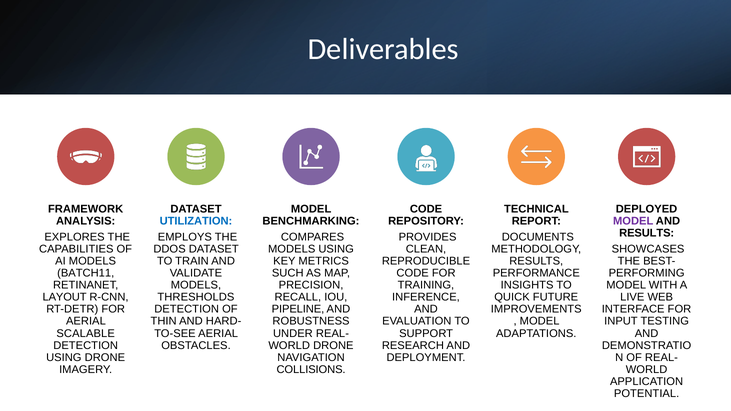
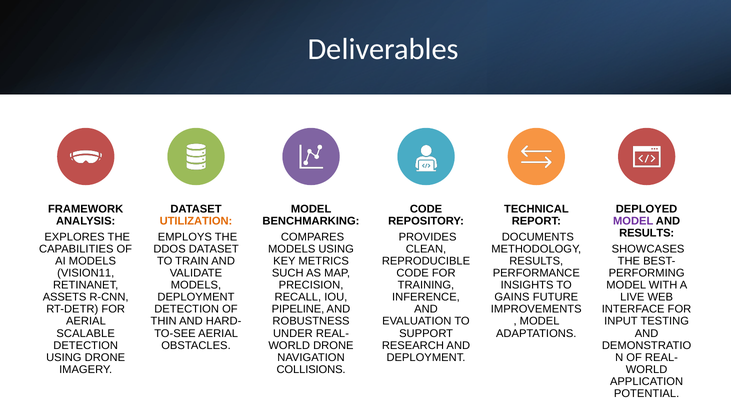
UTILIZATION colour: blue -> orange
BATCH11: BATCH11 -> VISION11
LAYOUT: LAYOUT -> ASSETS
THRESHOLDS at (196, 297): THRESHOLDS -> DEPLOYMENT
QUICK: QUICK -> GAINS
